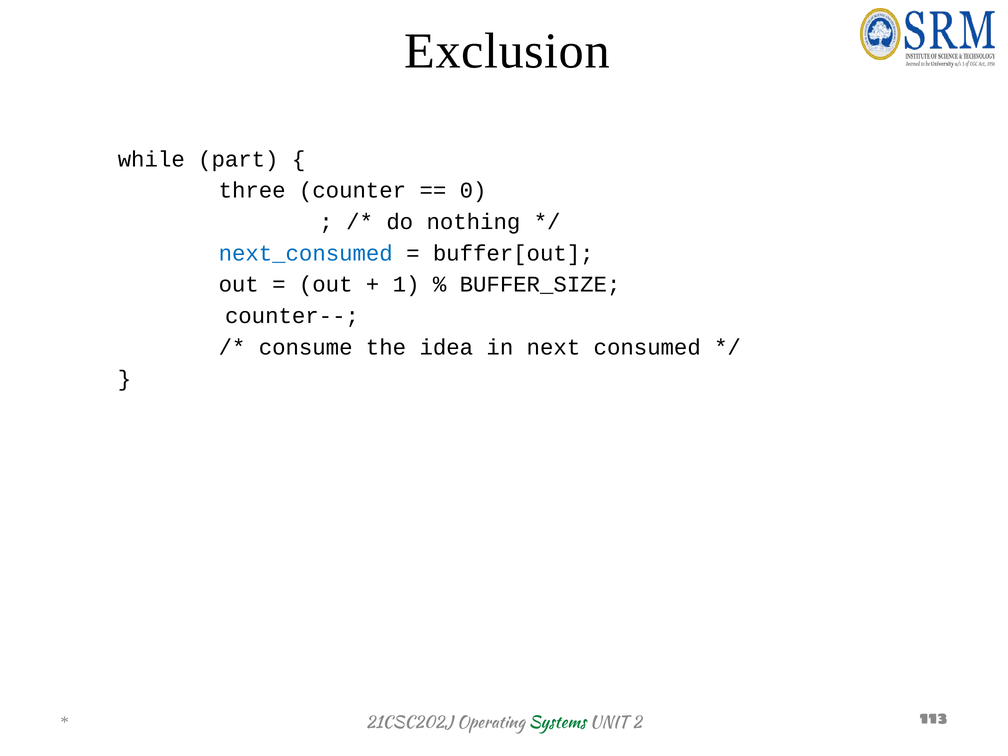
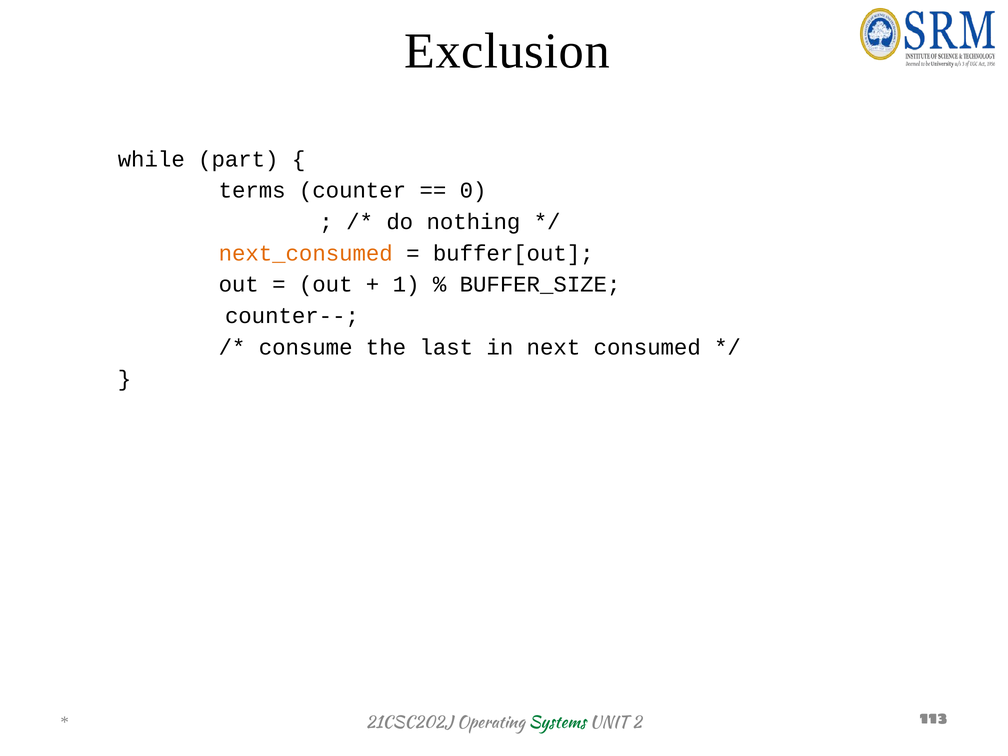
three: three -> terms
next_consumed colour: blue -> orange
idea: idea -> last
